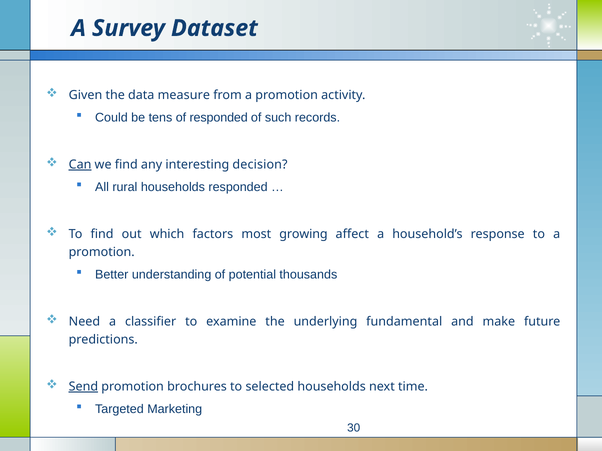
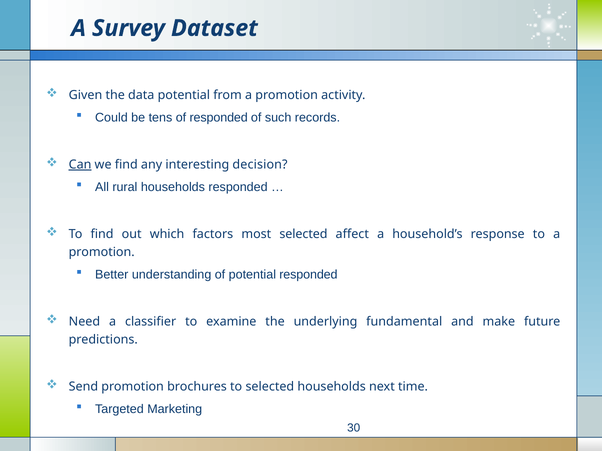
data measure: measure -> potential
most growing: growing -> selected
potential thousands: thousands -> responded
Send underline: present -> none
